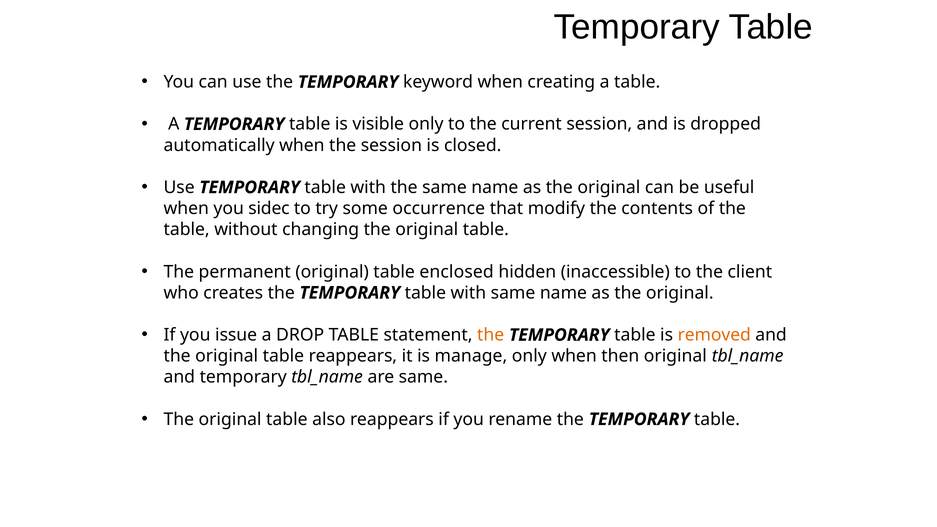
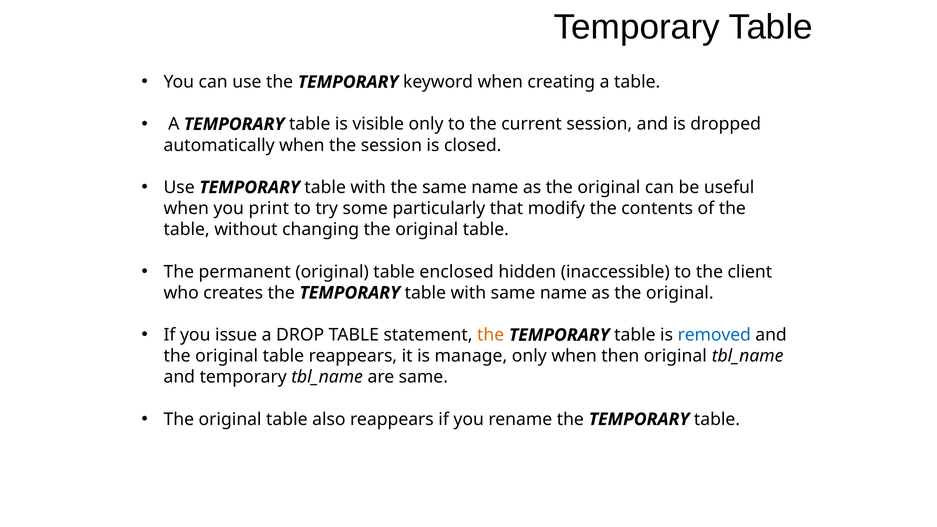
sidec: sidec -> print
occurrence: occurrence -> particularly
removed colour: orange -> blue
